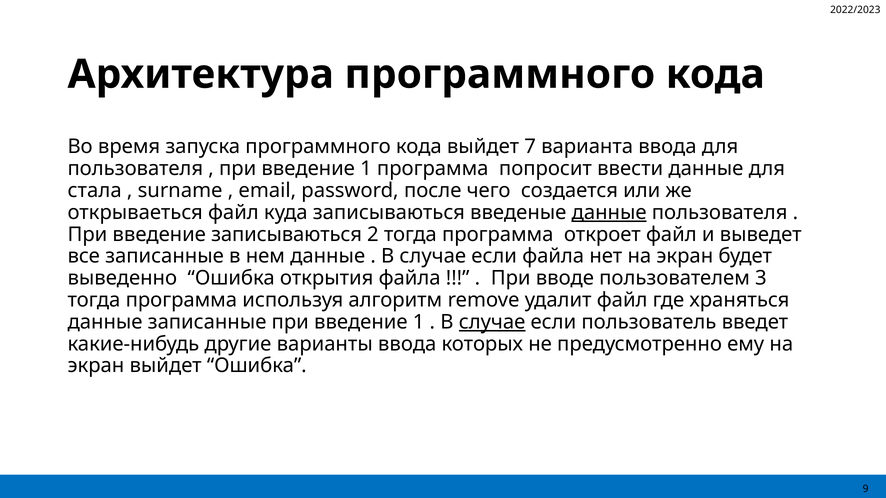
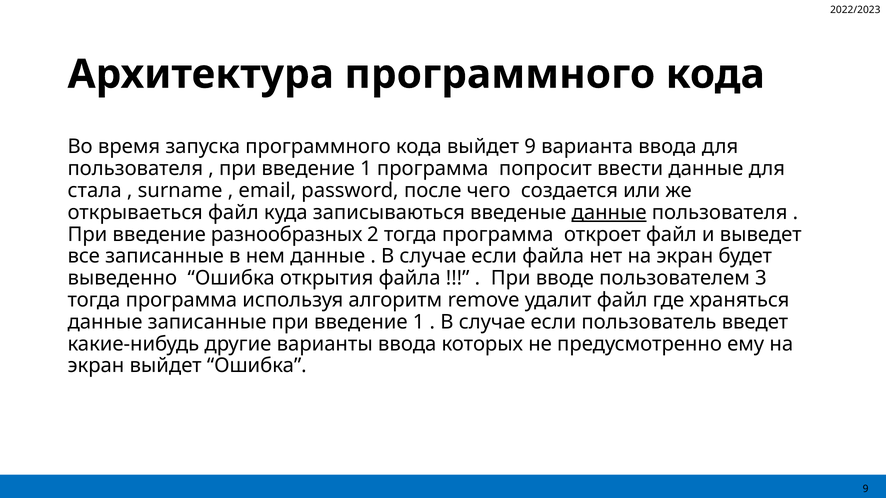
выйдет 7: 7 -> 9
введение записываються: записываються -> разнообразных
случае at (492, 322) underline: present -> none
